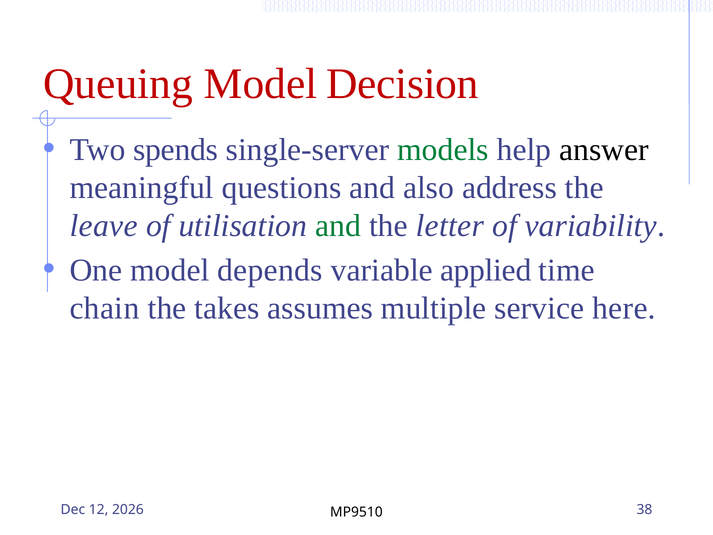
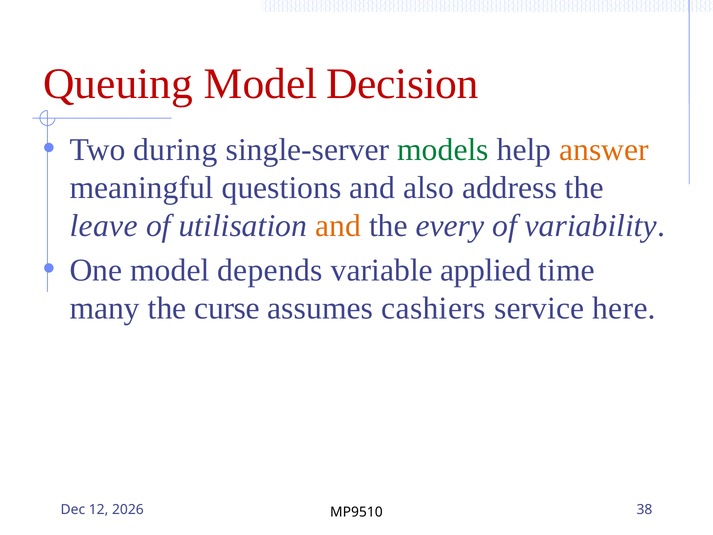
spends: spends -> during
answer colour: black -> orange
and at (338, 226) colour: green -> orange
letter: letter -> every
chain: chain -> many
takes: takes -> curse
multiple: multiple -> cashiers
